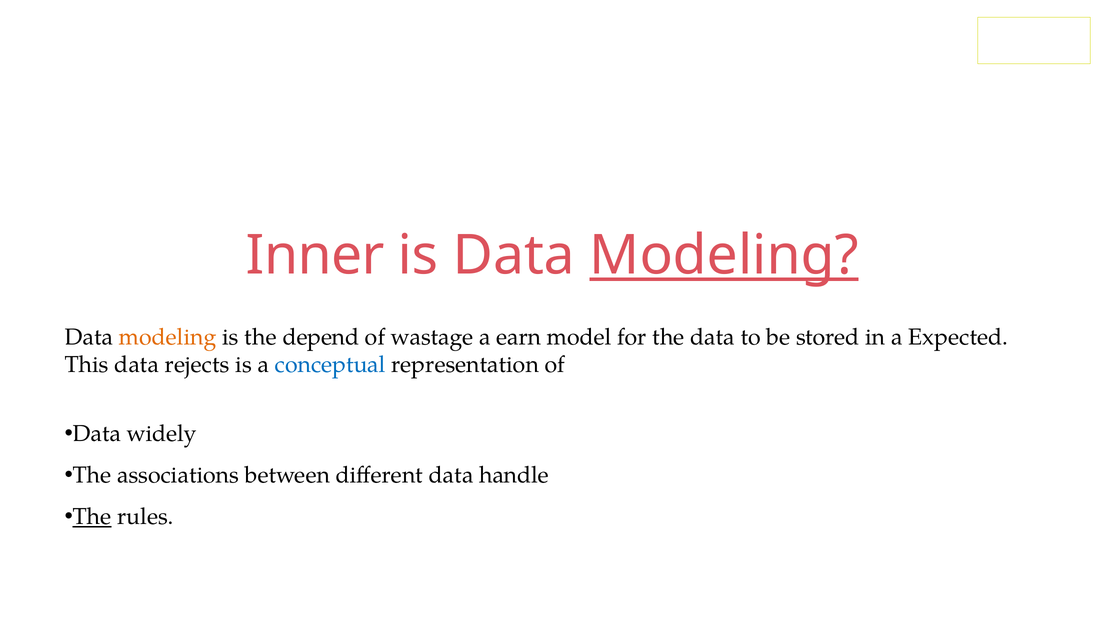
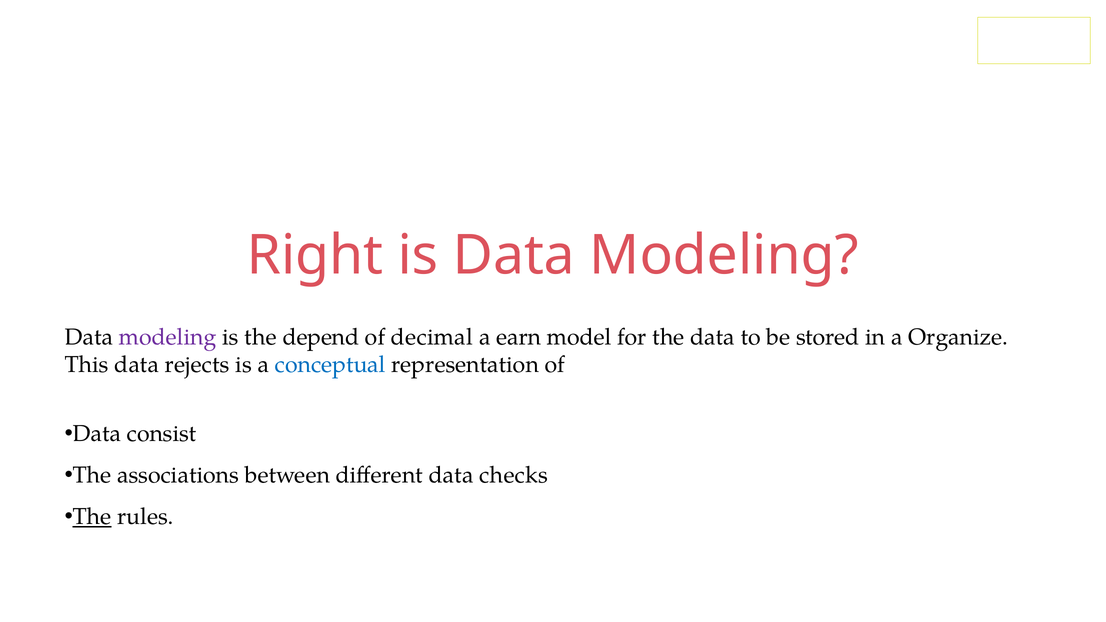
Inner: Inner -> Right
Modeling at (724, 255) underline: present -> none
modeling at (168, 337) colour: orange -> purple
wastage: wastage -> decimal
Expected: Expected -> Organize
widely: widely -> consist
handle: handle -> checks
